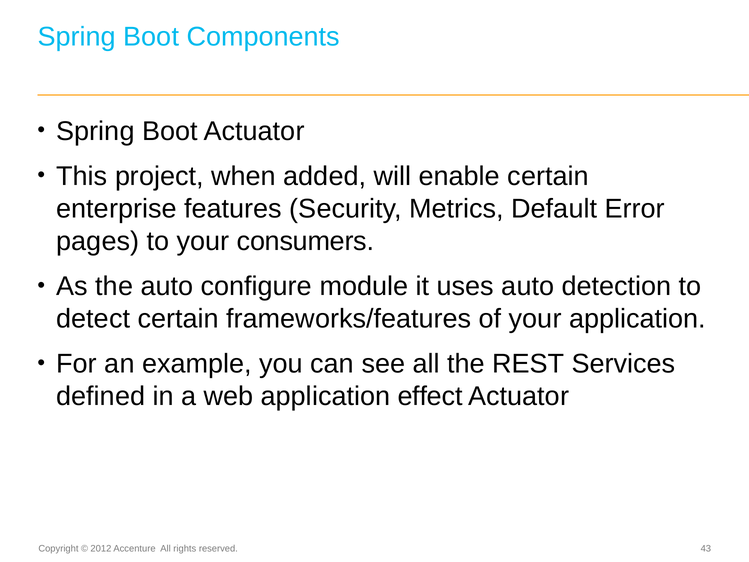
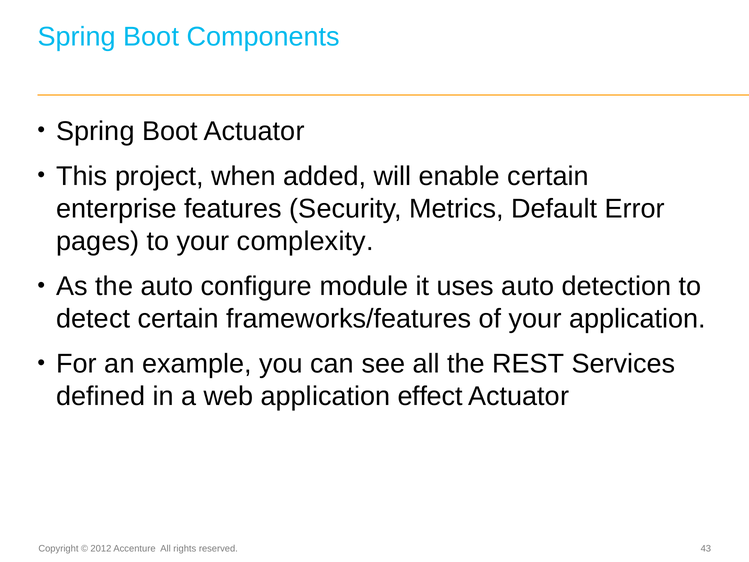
consumers: consumers -> complexity
